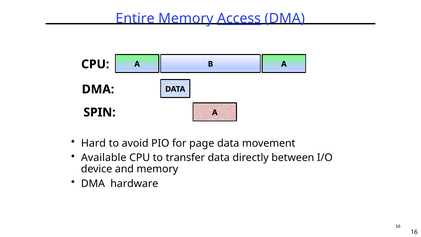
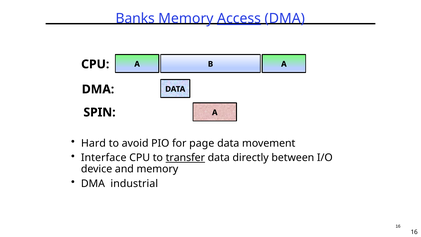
Entire: Entire -> Banks
Available: Available -> Interface
transfer underline: none -> present
hardware: hardware -> industrial
